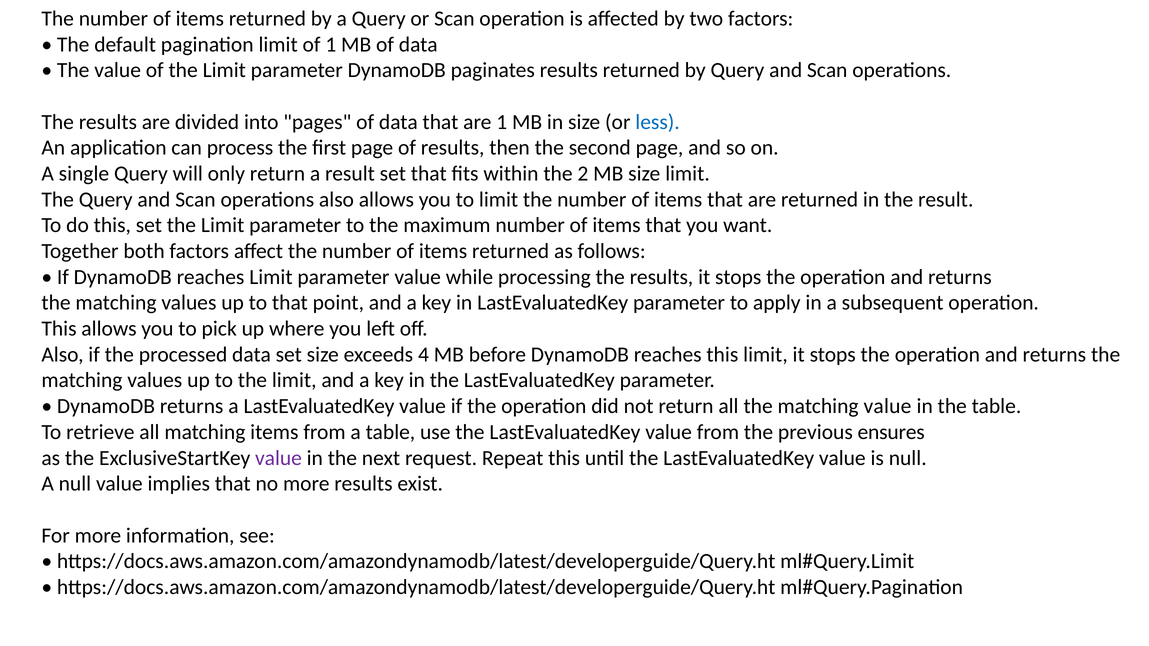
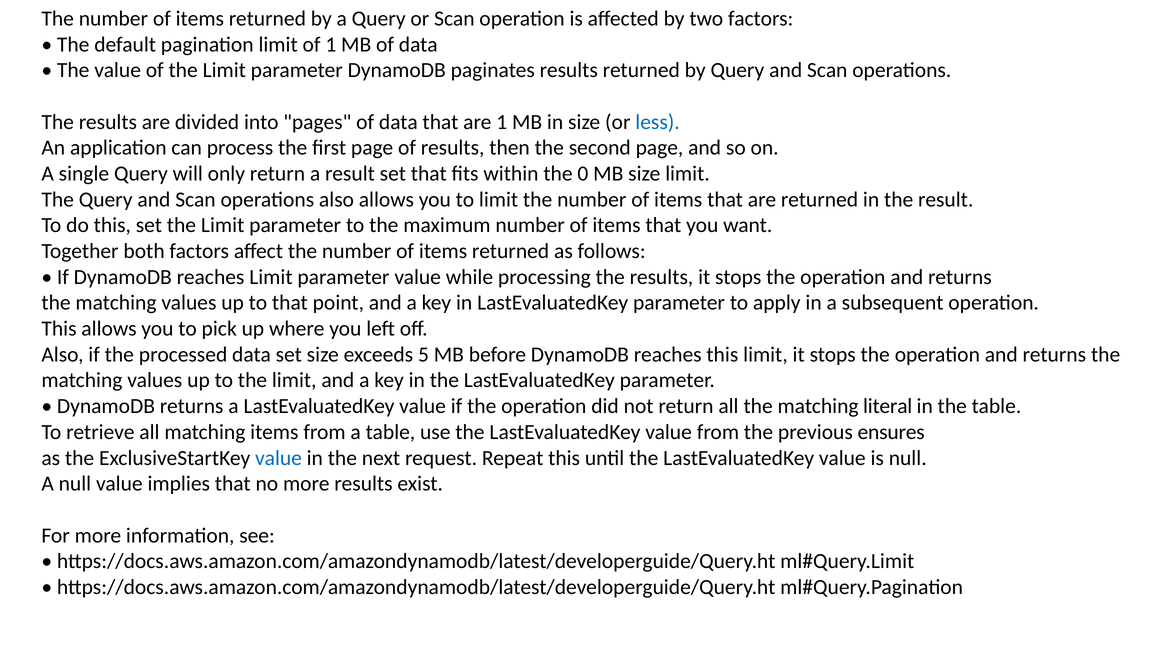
2: 2 -> 0
4: 4 -> 5
matching value: value -> literal
value at (278, 458) colour: purple -> blue
